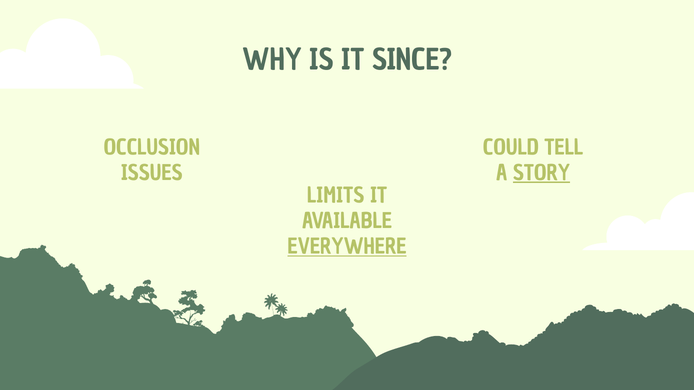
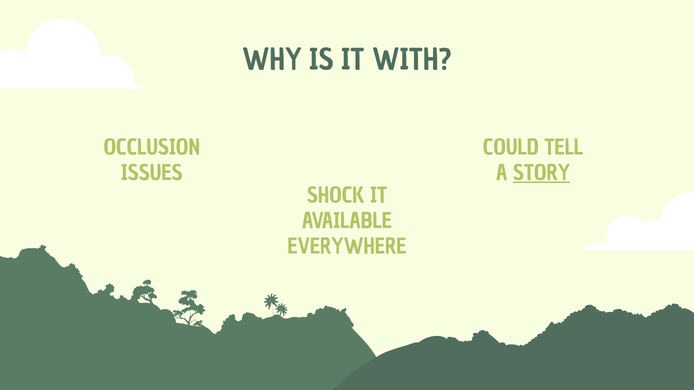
SINCE: SINCE -> WITH
LIMITS: LIMITS -> SHOCK
EVERYWHERE underline: present -> none
